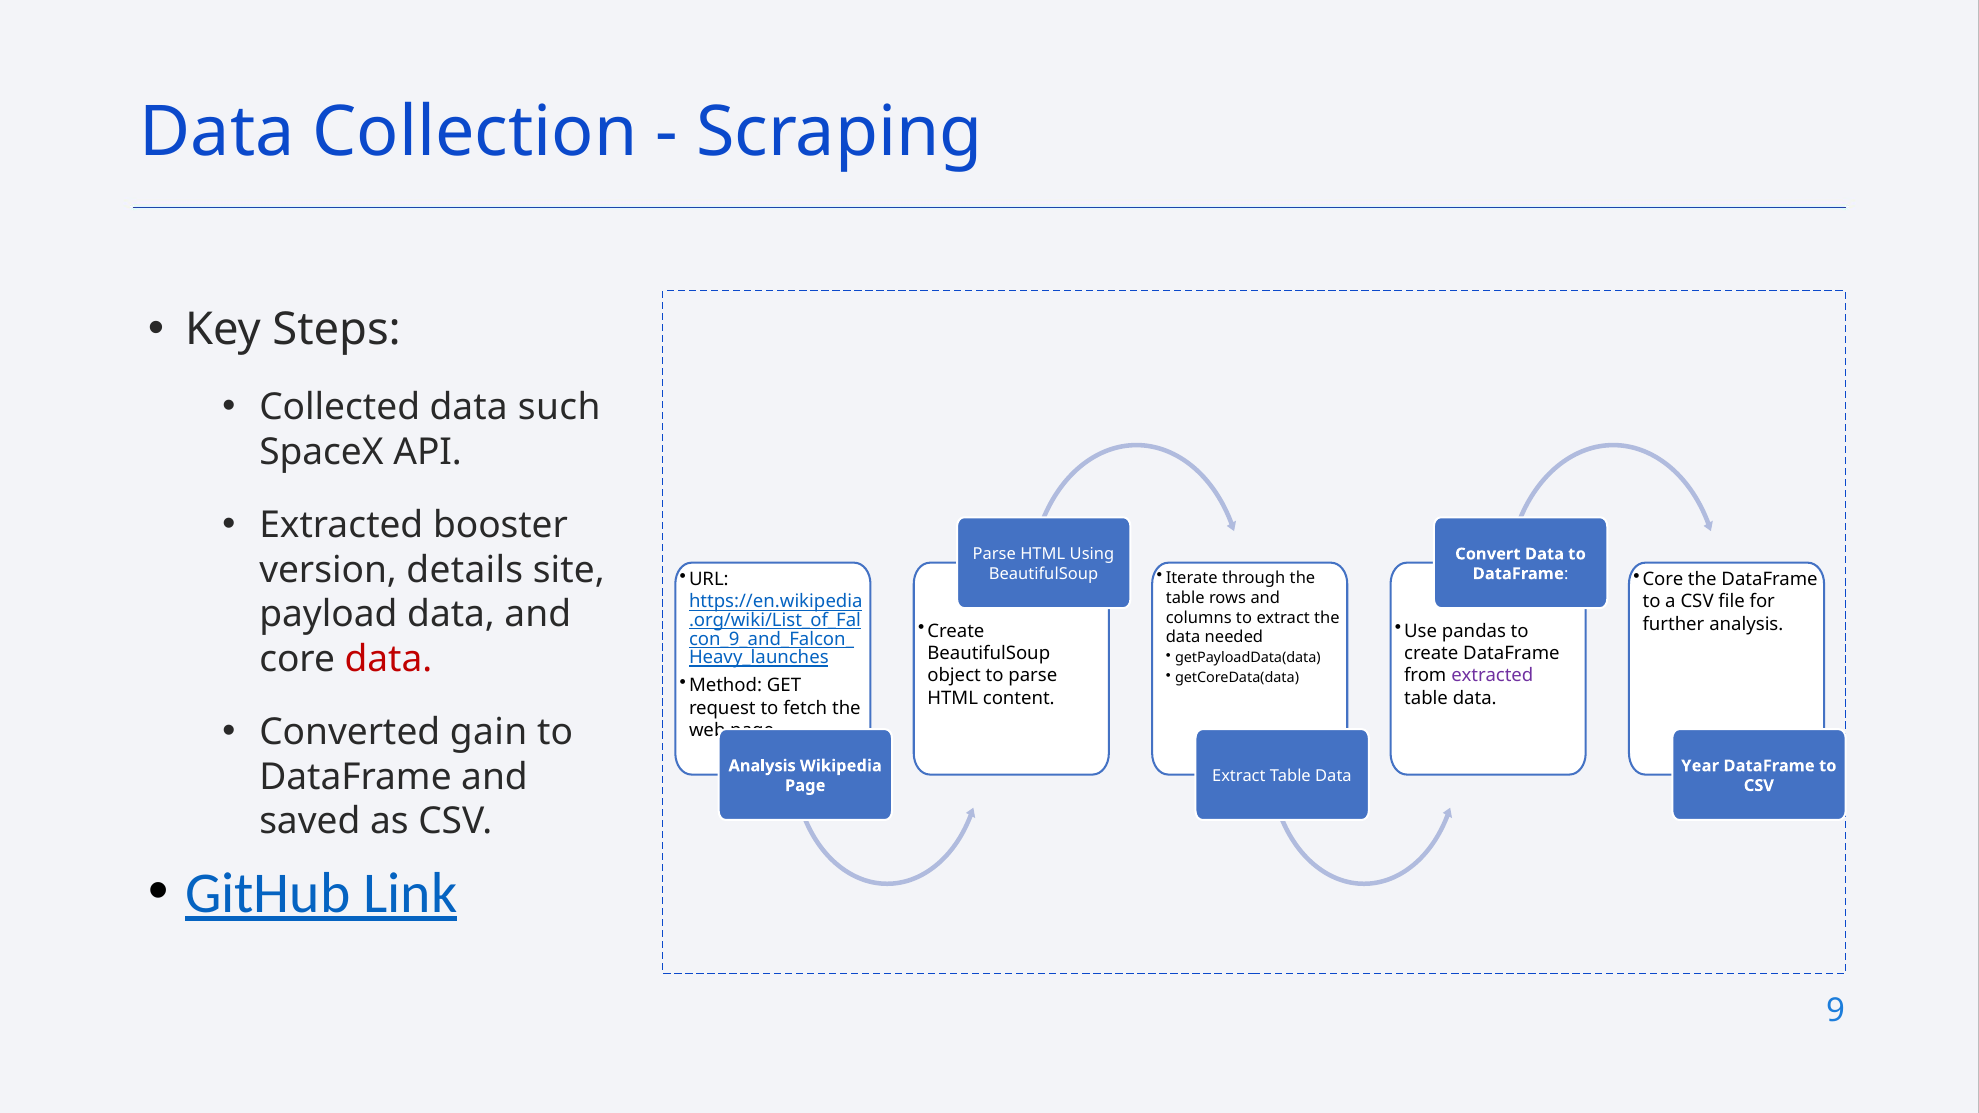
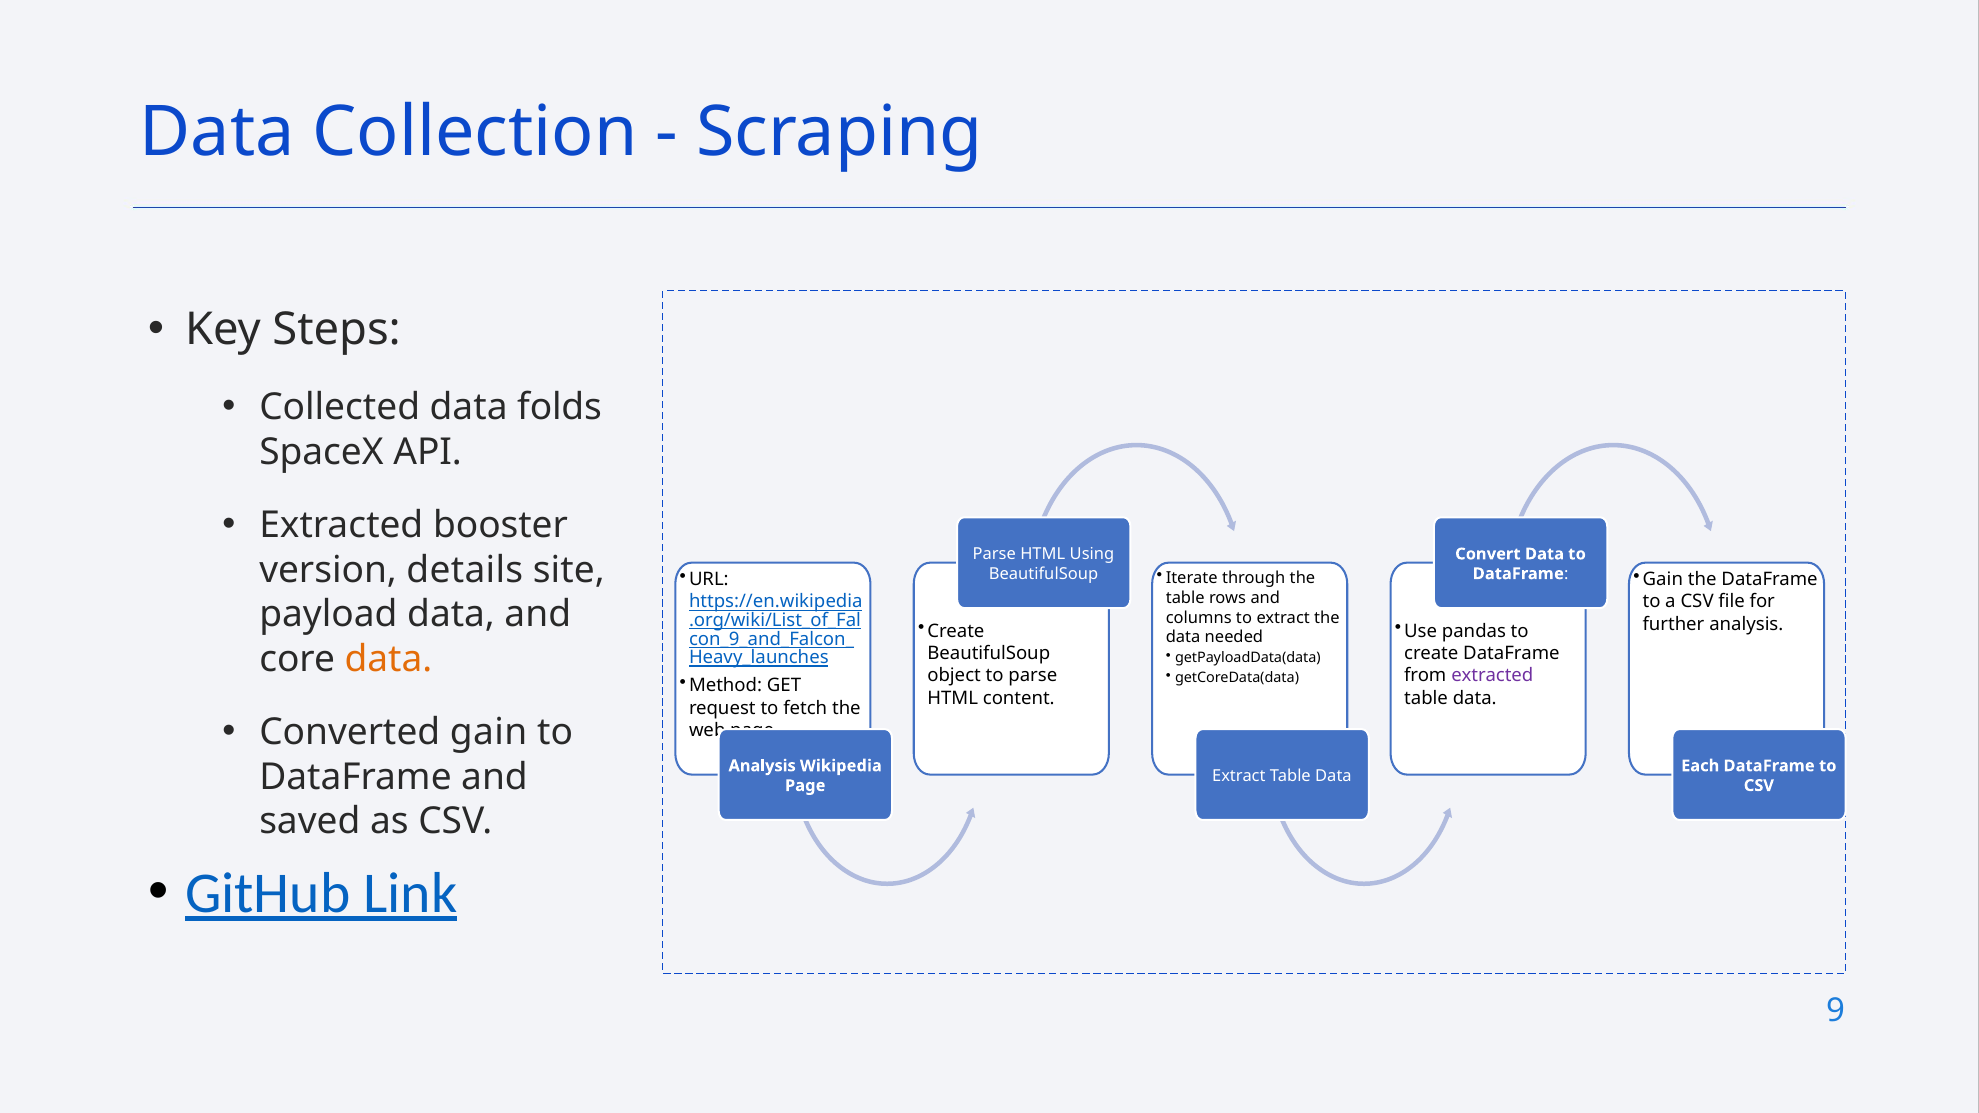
such: such -> folds
Core at (1663, 580): Core -> Gain
data at (388, 659) colour: red -> orange
Year: Year -> Each
